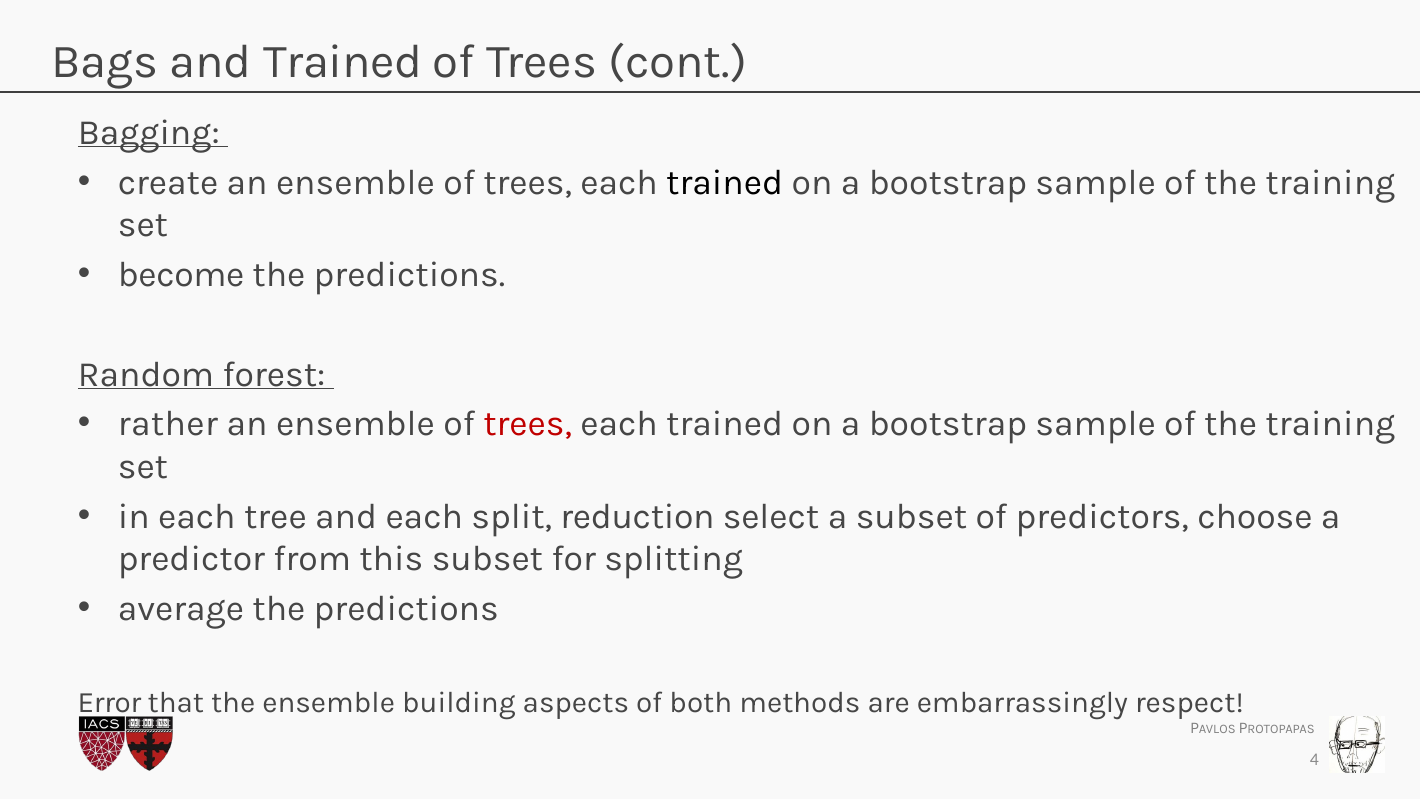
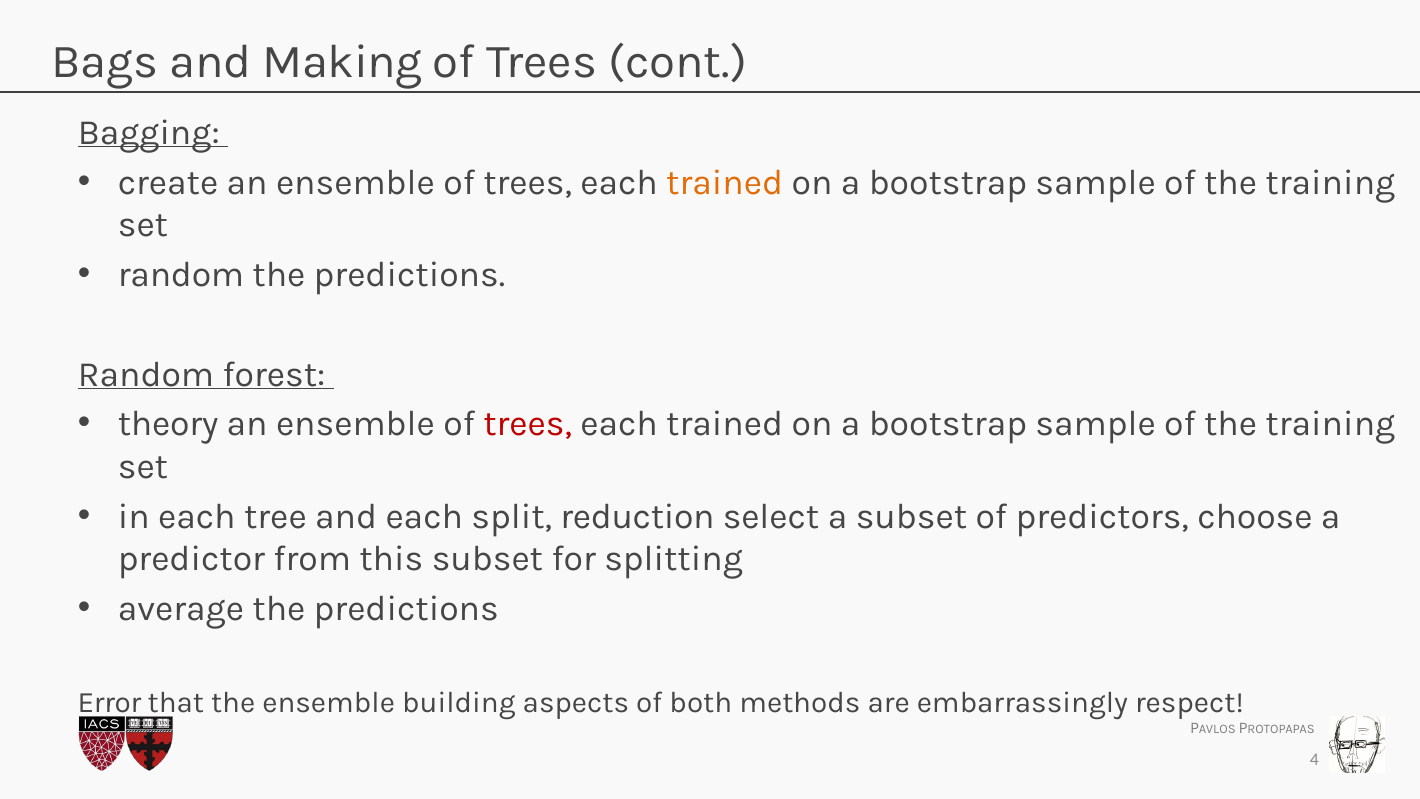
and Trained: Trained -> Making
trained at (725, 183) colour: black -> orange
become at (181, 275): become -> random
rather: rather -> theory
